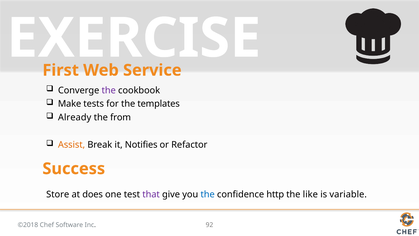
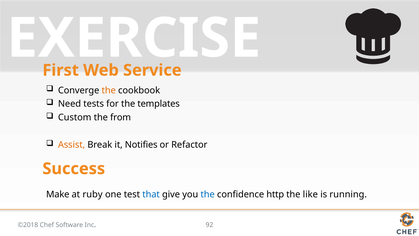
the at (109, 90) colour: purple -> orange
Make: Make -> Need
Already: Already -> Custom
Store: Store -> Make
does: does -> ruby
that colour: purple -> blue
variable: variable -> running
